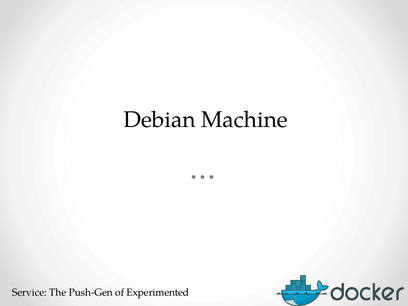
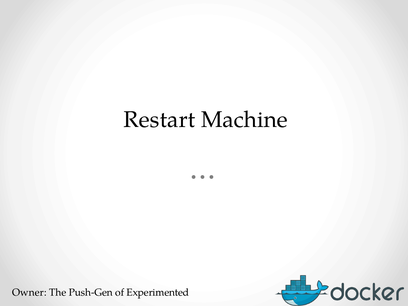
Debian: Debian -> Restart
Service: Service -> Owner
